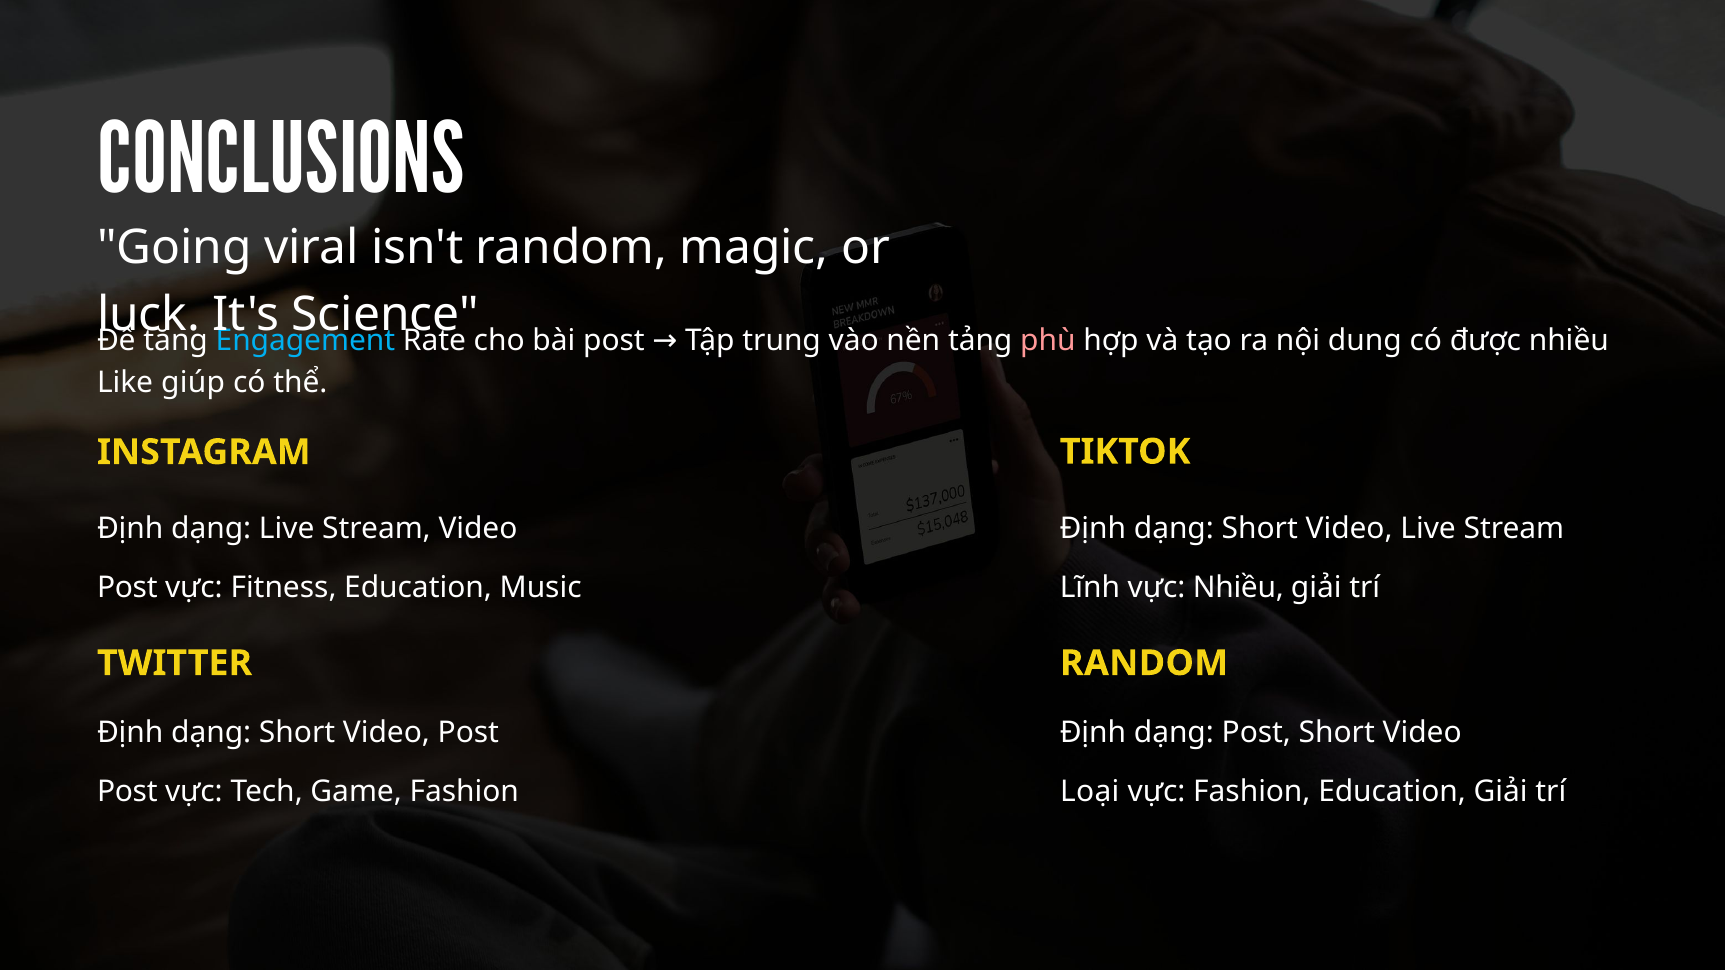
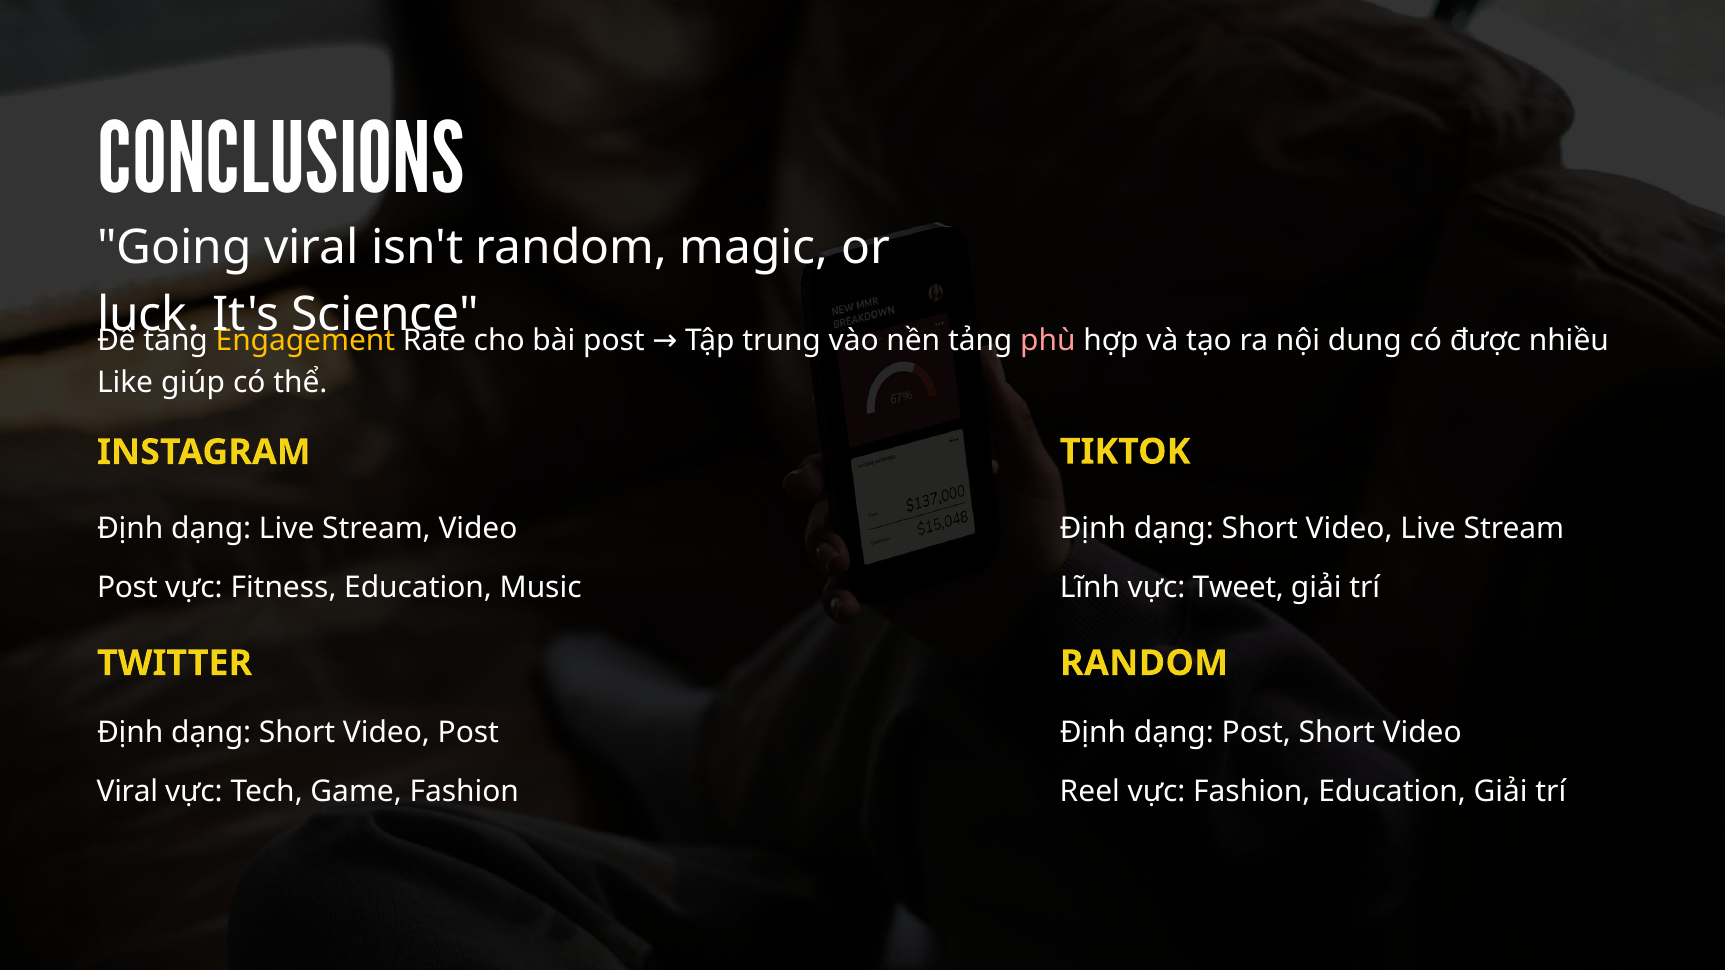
Engagement colour: light blue -> yellow
vực Nhiều: Nhiều -> Tweet
Post at (127, 792): Post -> Viral
Loại: Loại -> Reel
